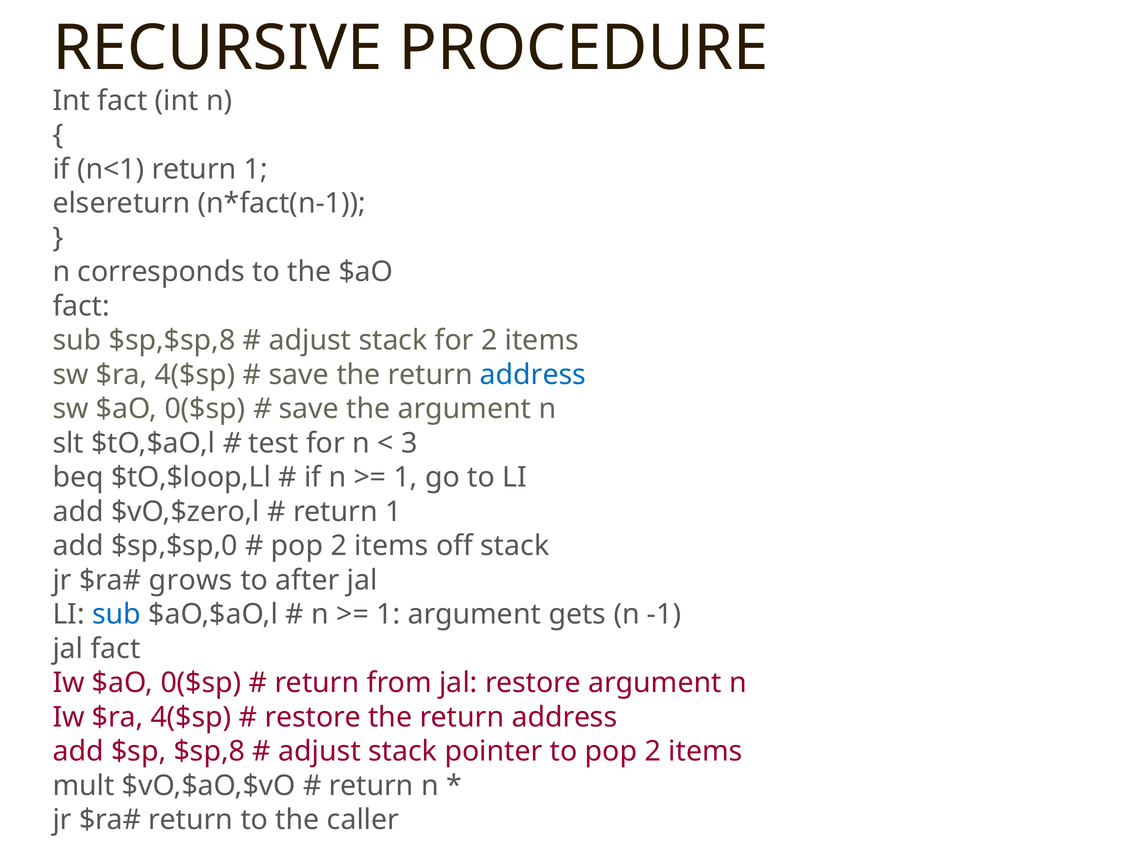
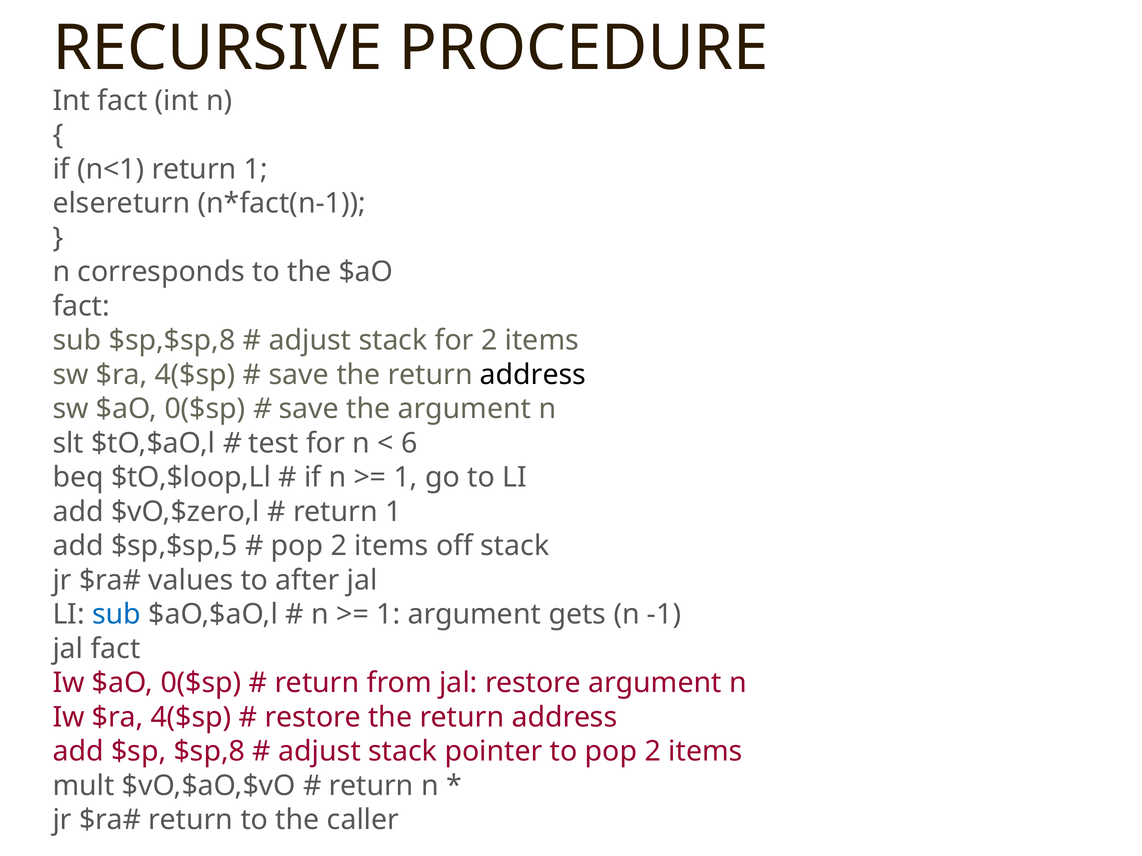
address at (533, 375) colour: blue -> black
3: 3 -> 6
$sp,$sp,0: $sp,$sp,0 -> $sp,$sp,5
grows: grows -> values
